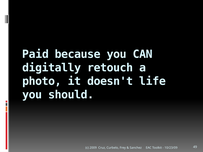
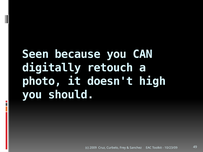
Paid: Paid -> Seen
life: life -> high
